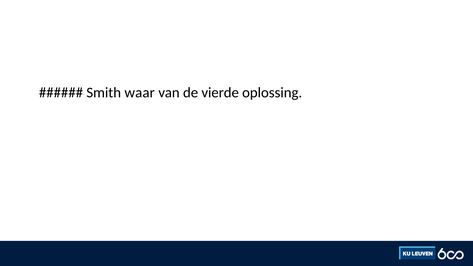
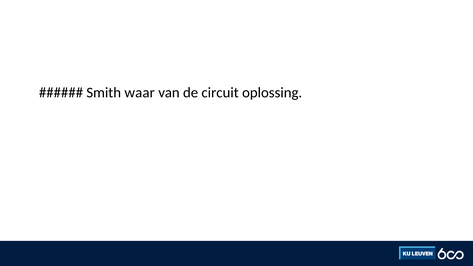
vierde: vierde -> circuit
